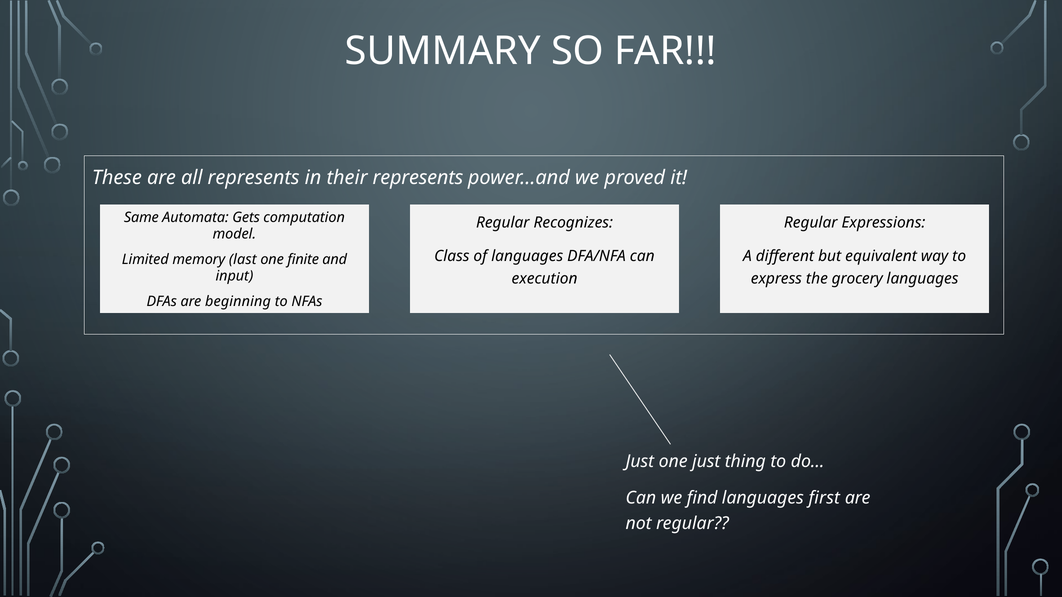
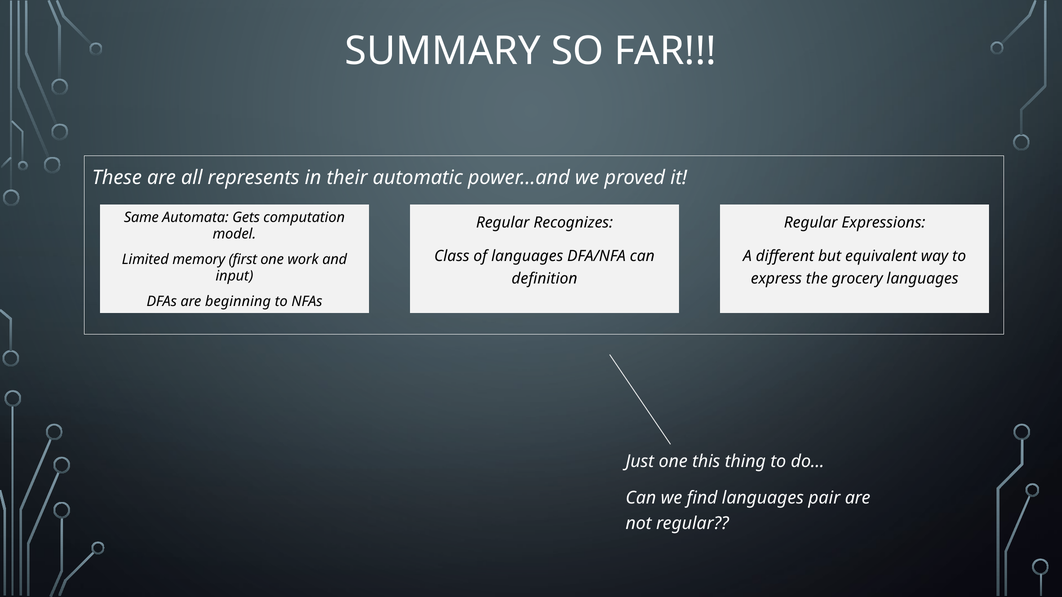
their represents: represents -> automatic
last: last -> first
finite: finite -> work
execution: execution -> definition
one just: just -> this
first: first -> pair
